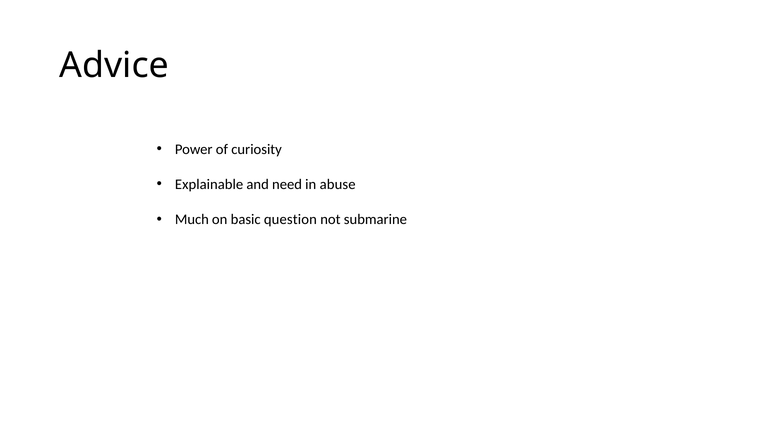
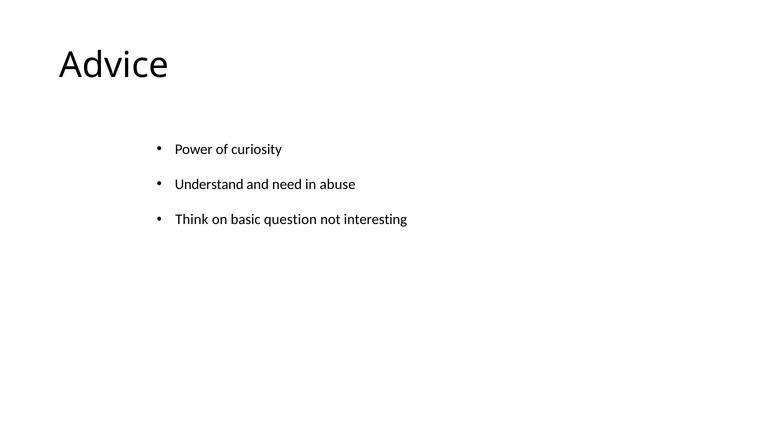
Explainable: Explainable -> Understand
Much: Much -> Think
submarine: submarine -> interesting
